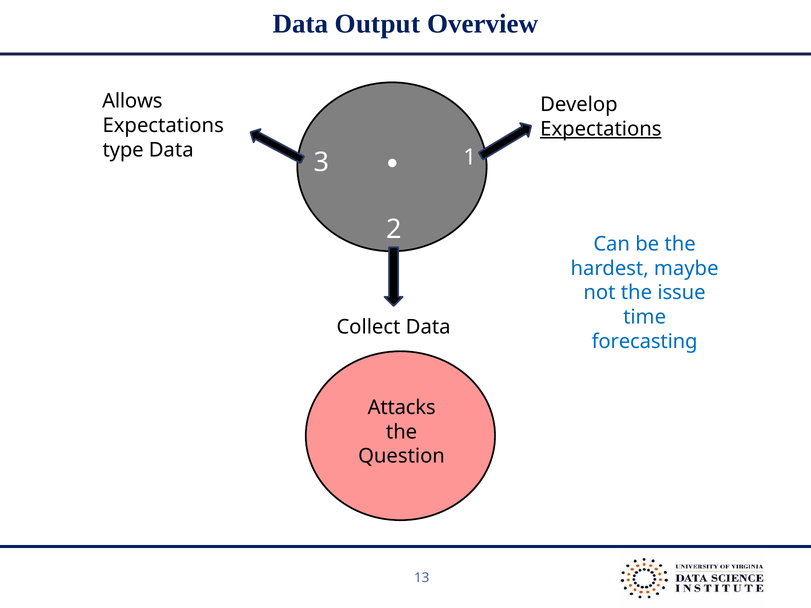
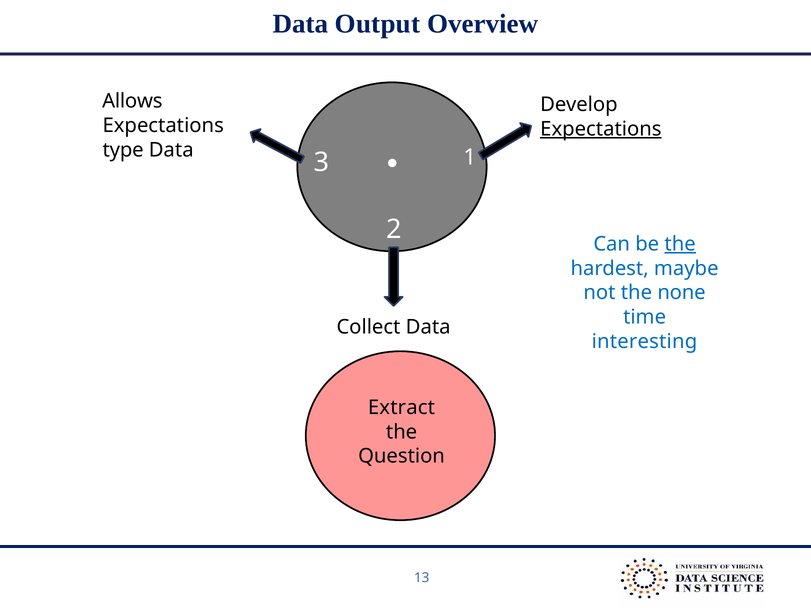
the at (680, 244) underline: none -> present
issue: issue -> none
forecasting: forecasting -> interesting
Attacks: Attacks -> Extract
